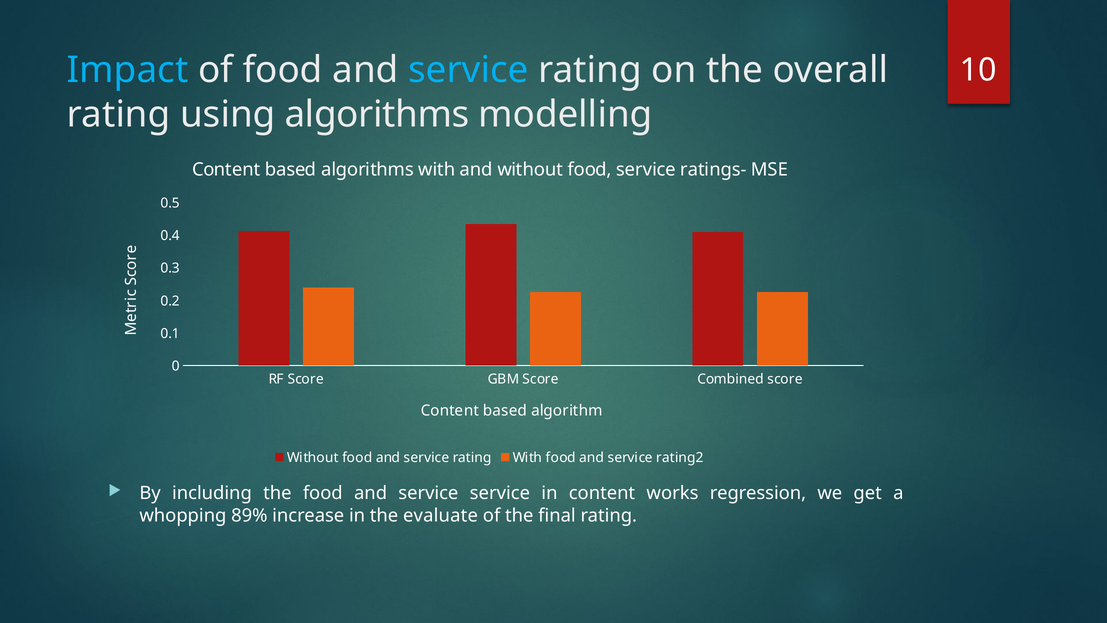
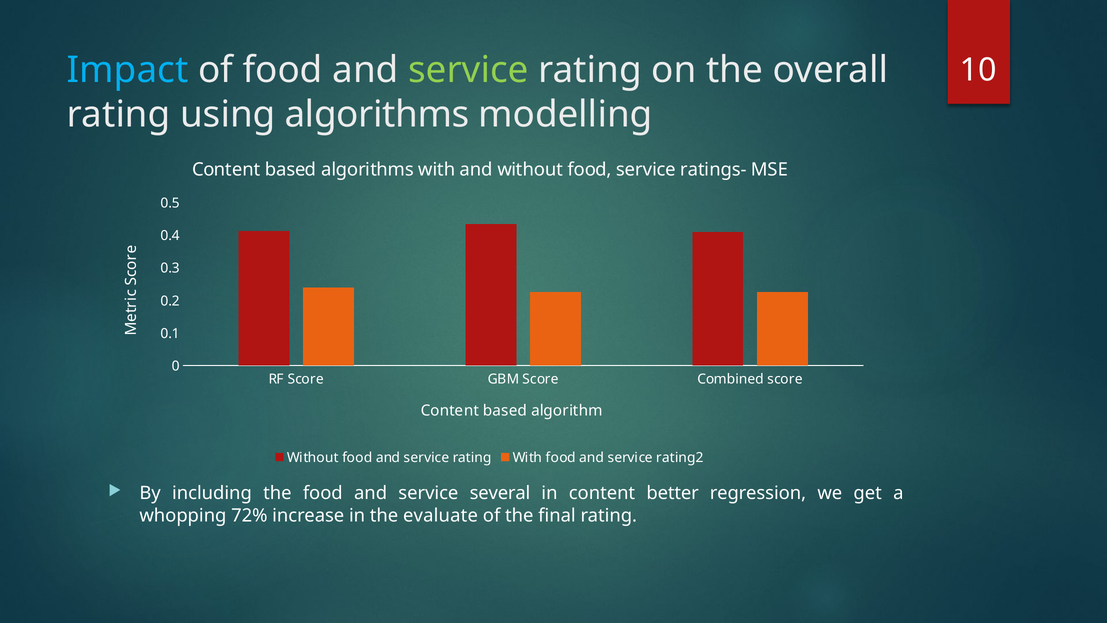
service at (468, 70) colour: light blue -> light green
service service: service -> several
works: works -> better
89%: 89% -> 72%
